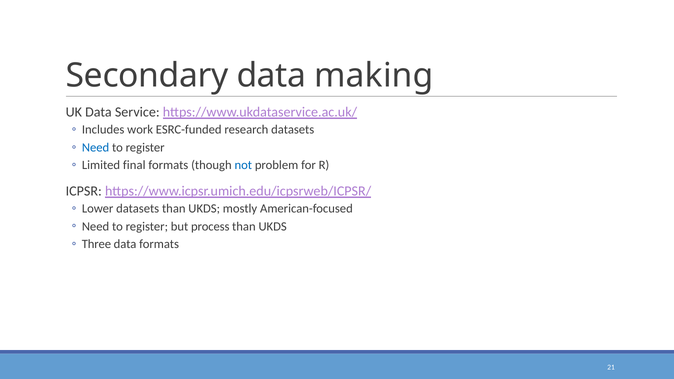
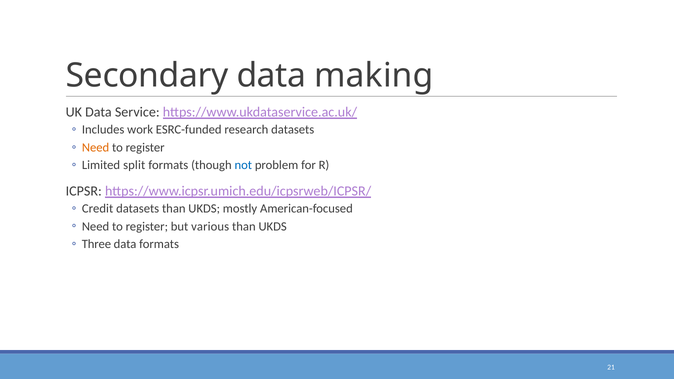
Need at (96, 147) colour: blue -> orange
final: final -> split
Lower: Lower -> Credit
process: process -> various
